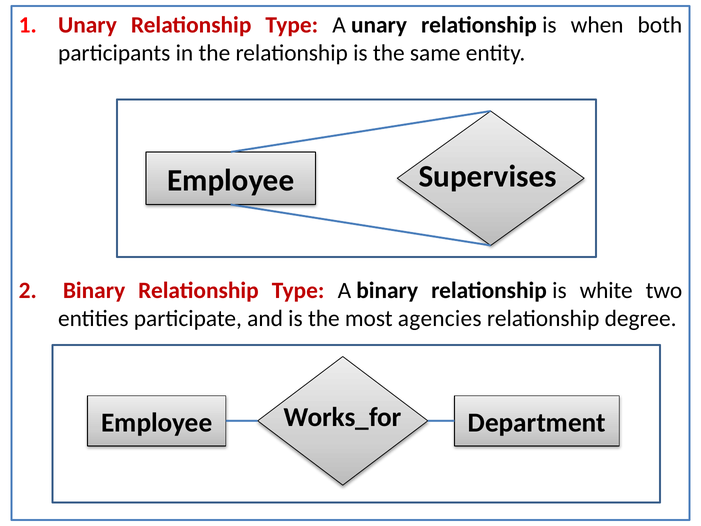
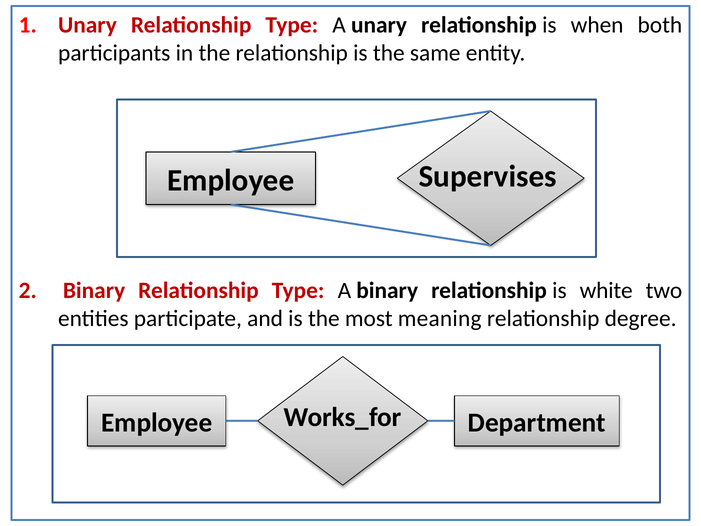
agencies: agencies -> meaning
